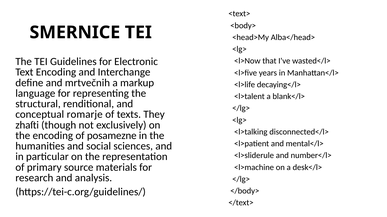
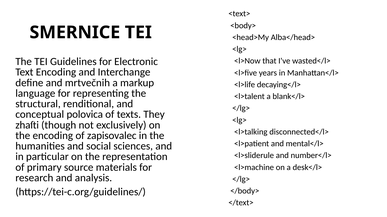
romarje: romarje -> polovica
posamezne: posamezne -> zapisovalec
